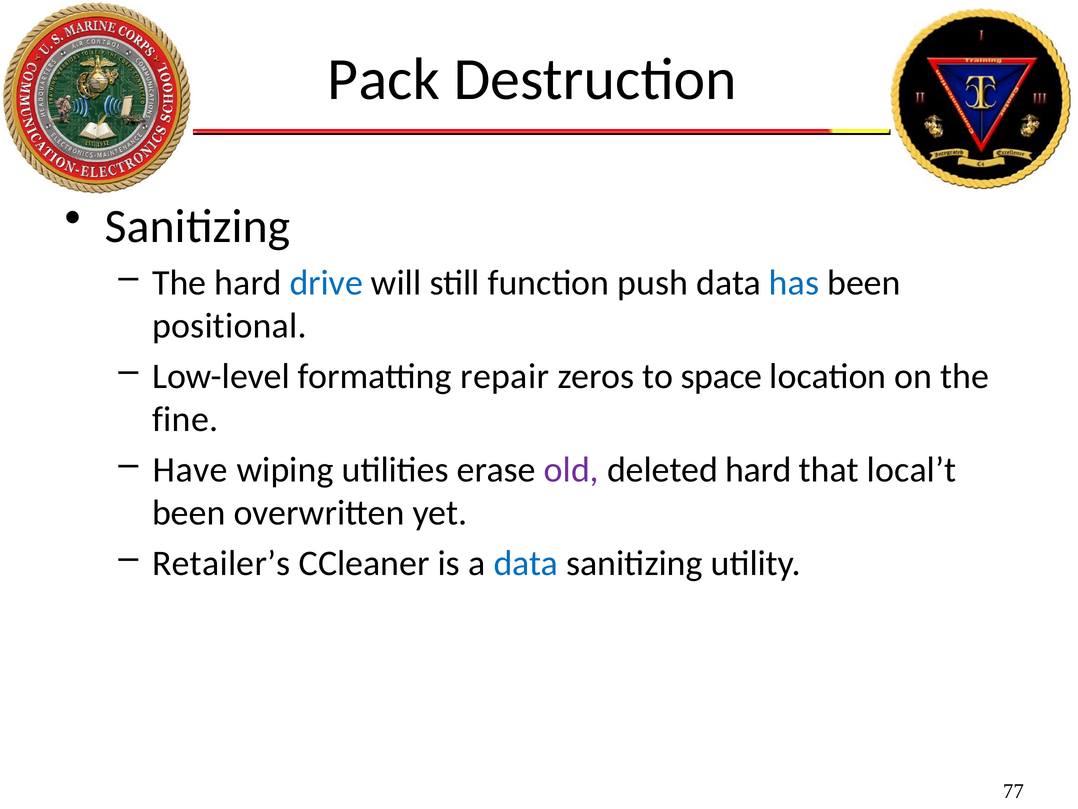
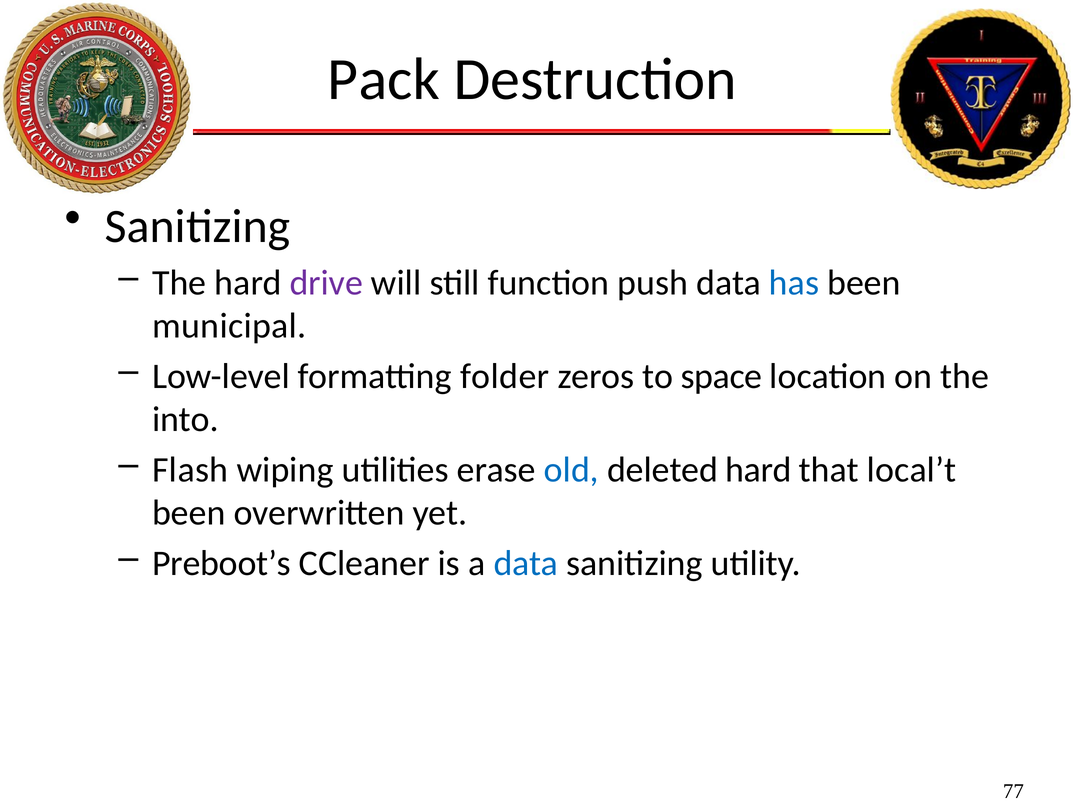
drive colour: blue -> purple
positional: positional -> municipal
repair: repair -> folder
fine: fine -> into
Have: Have -> Flash
old colour: purple -> blue
Retailer’s: Retailer’s -> Preboot’s
